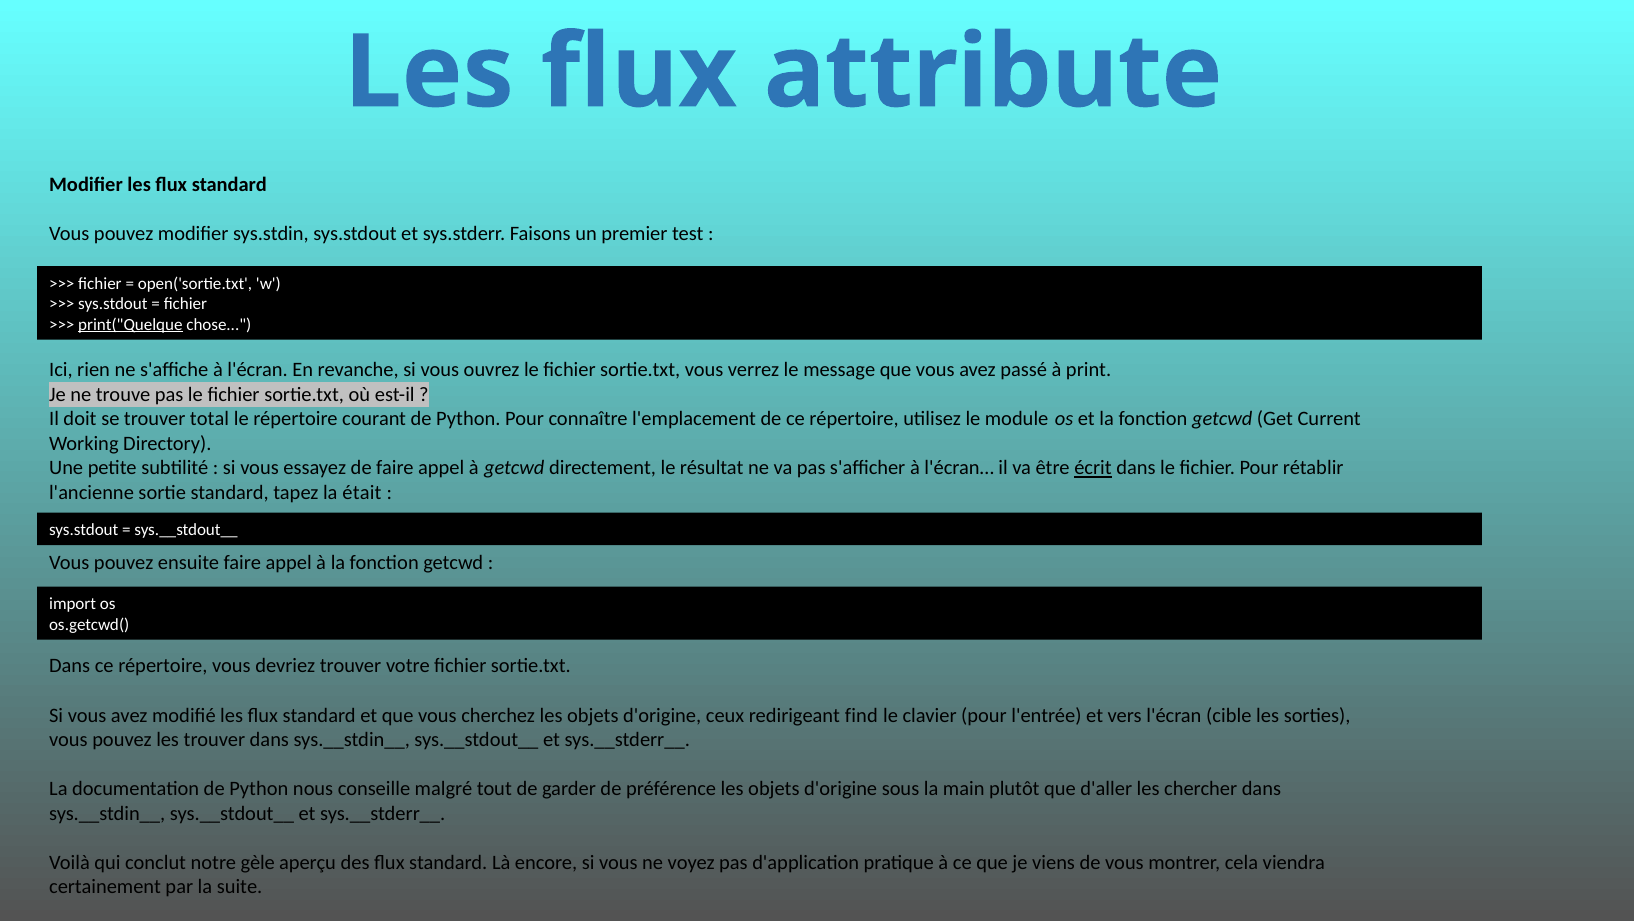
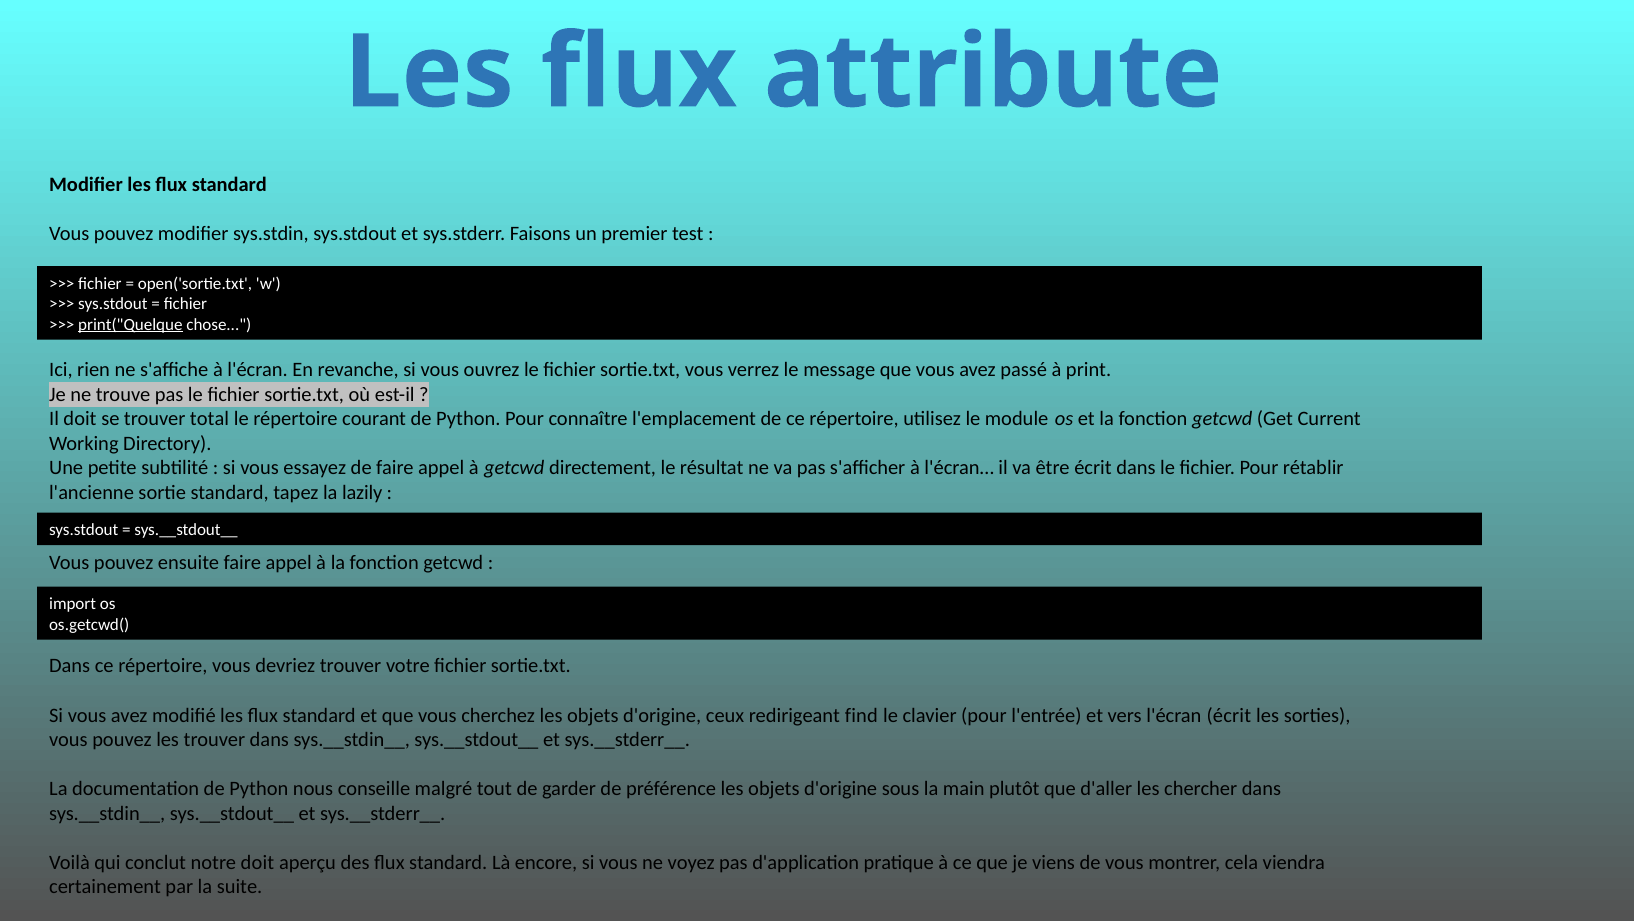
écrit at (1093, 468) underline: present -> none
était: était -> lazily
l'écran cible: cible -> écrit
notre gèle: gèle -> doit
